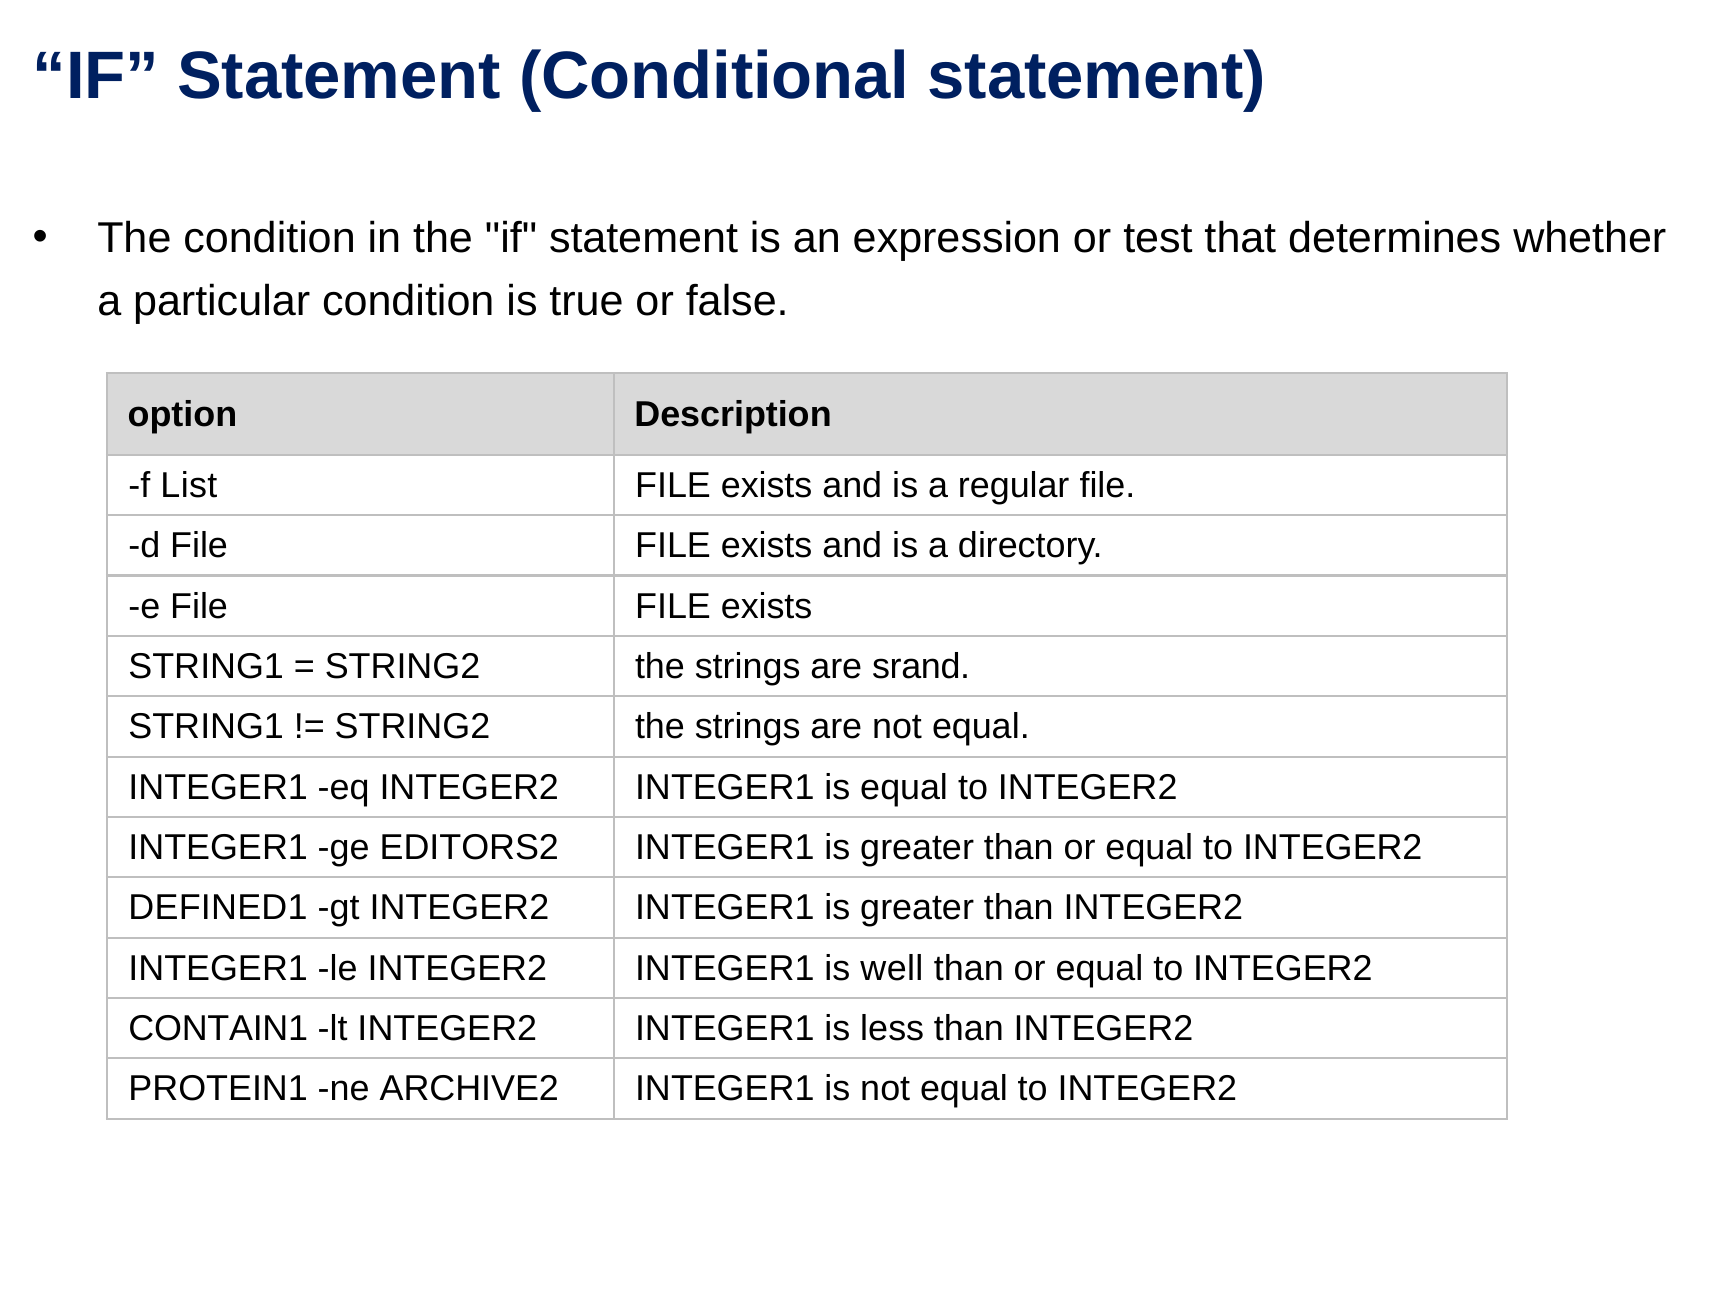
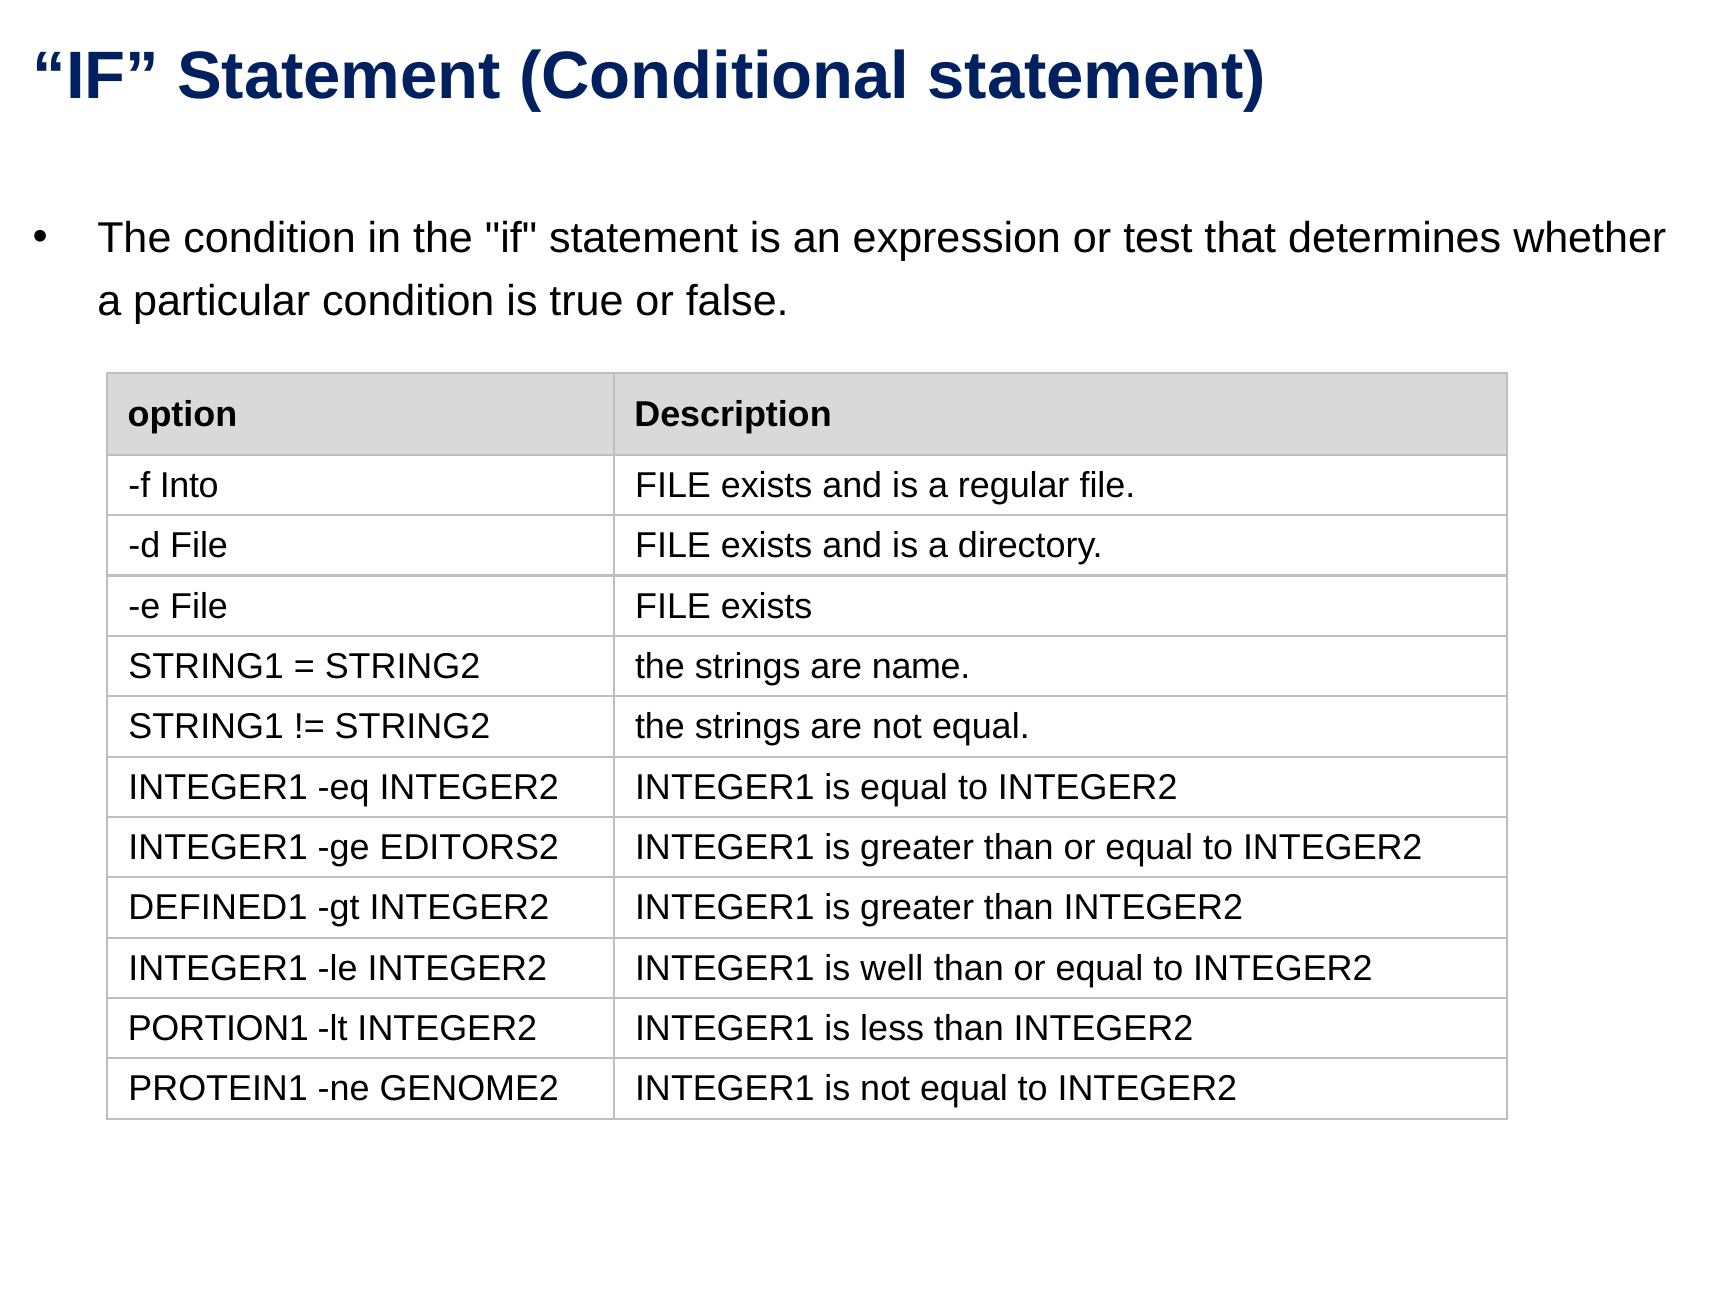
List: List -> Into
srand: srand -> name
CONTAIN1: CONTAIN1 -> PORTION1
ARCHIVE2: ARCHIVE2 -> GENOME2
